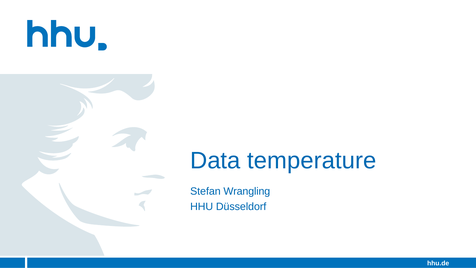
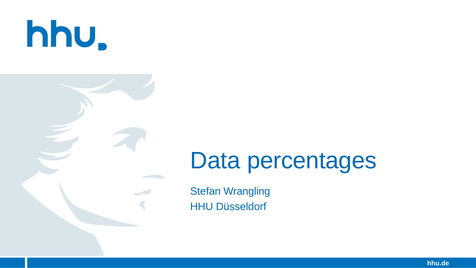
temperature: temperature -> percentages
